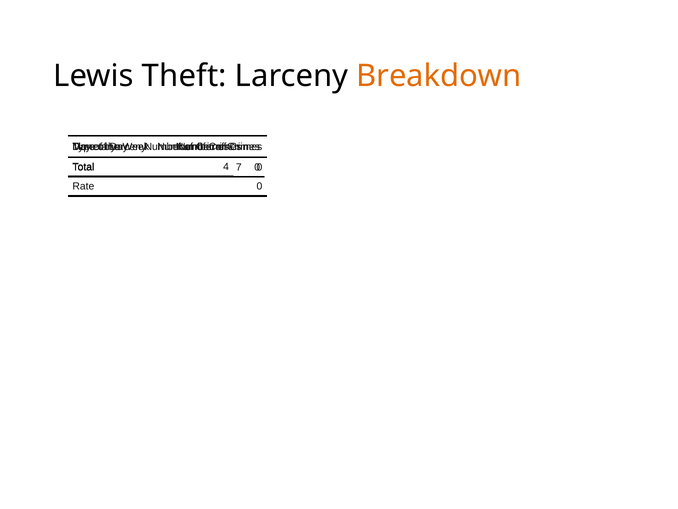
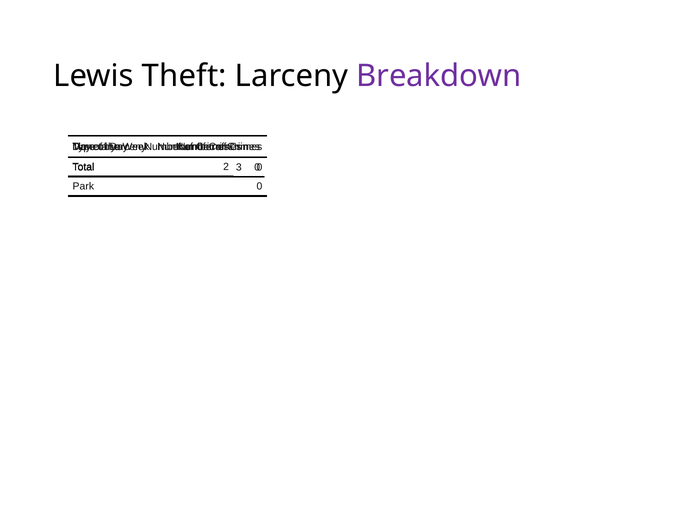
Breakdown colour: orange -> purple
4: 4 -> 2
7: 7 -> 3
Rate: Rate -> Park
